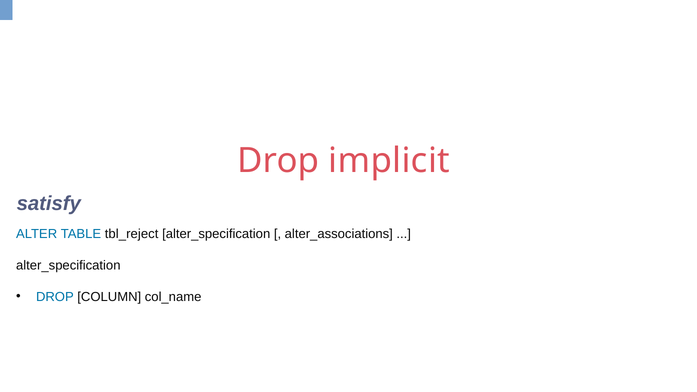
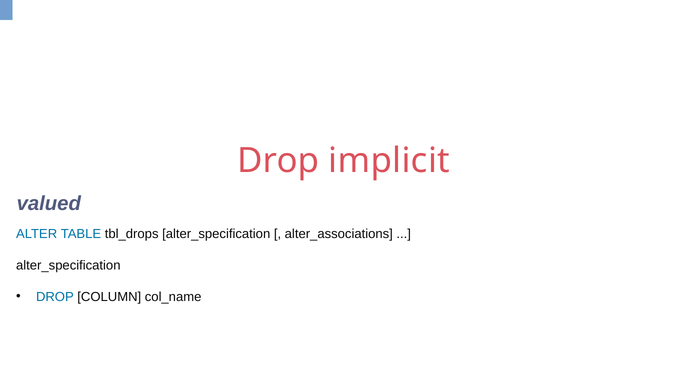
satisfy: satisfy -> valued
tbl_reject: tbl_reject -> tbl_drops
